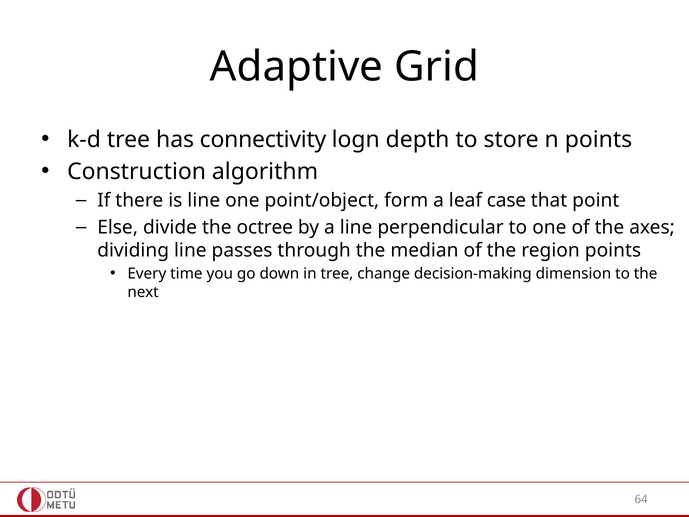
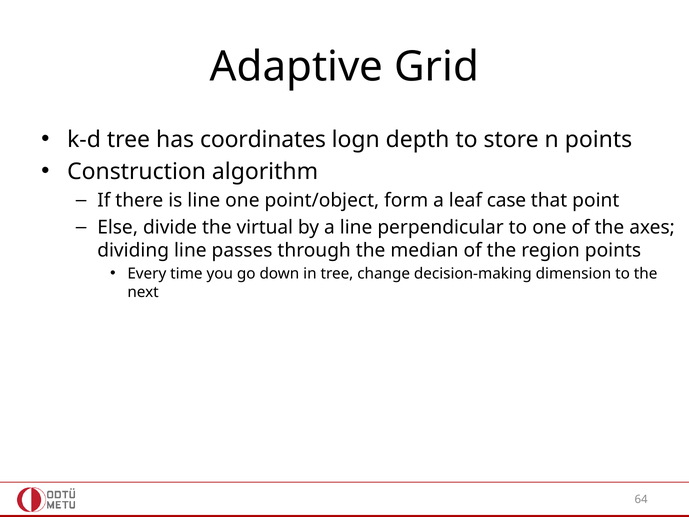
connectivity: connectivity -> coordinates
octree: octree -> virtual
